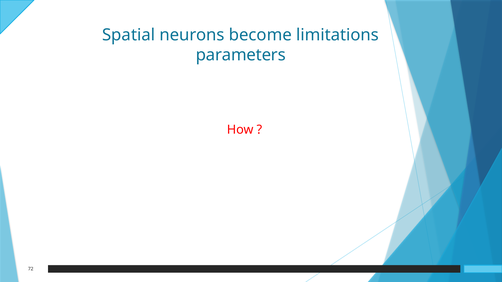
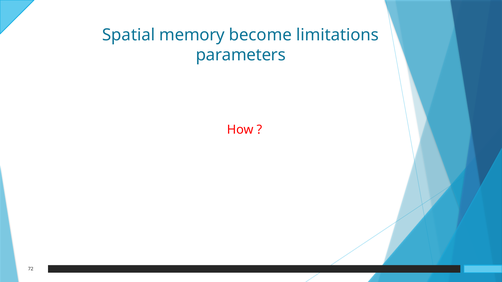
neurons: neurons -> memory
